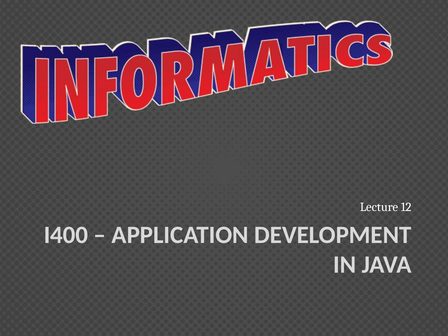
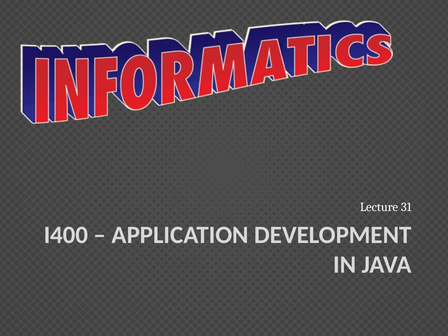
12: 12 -> 31
